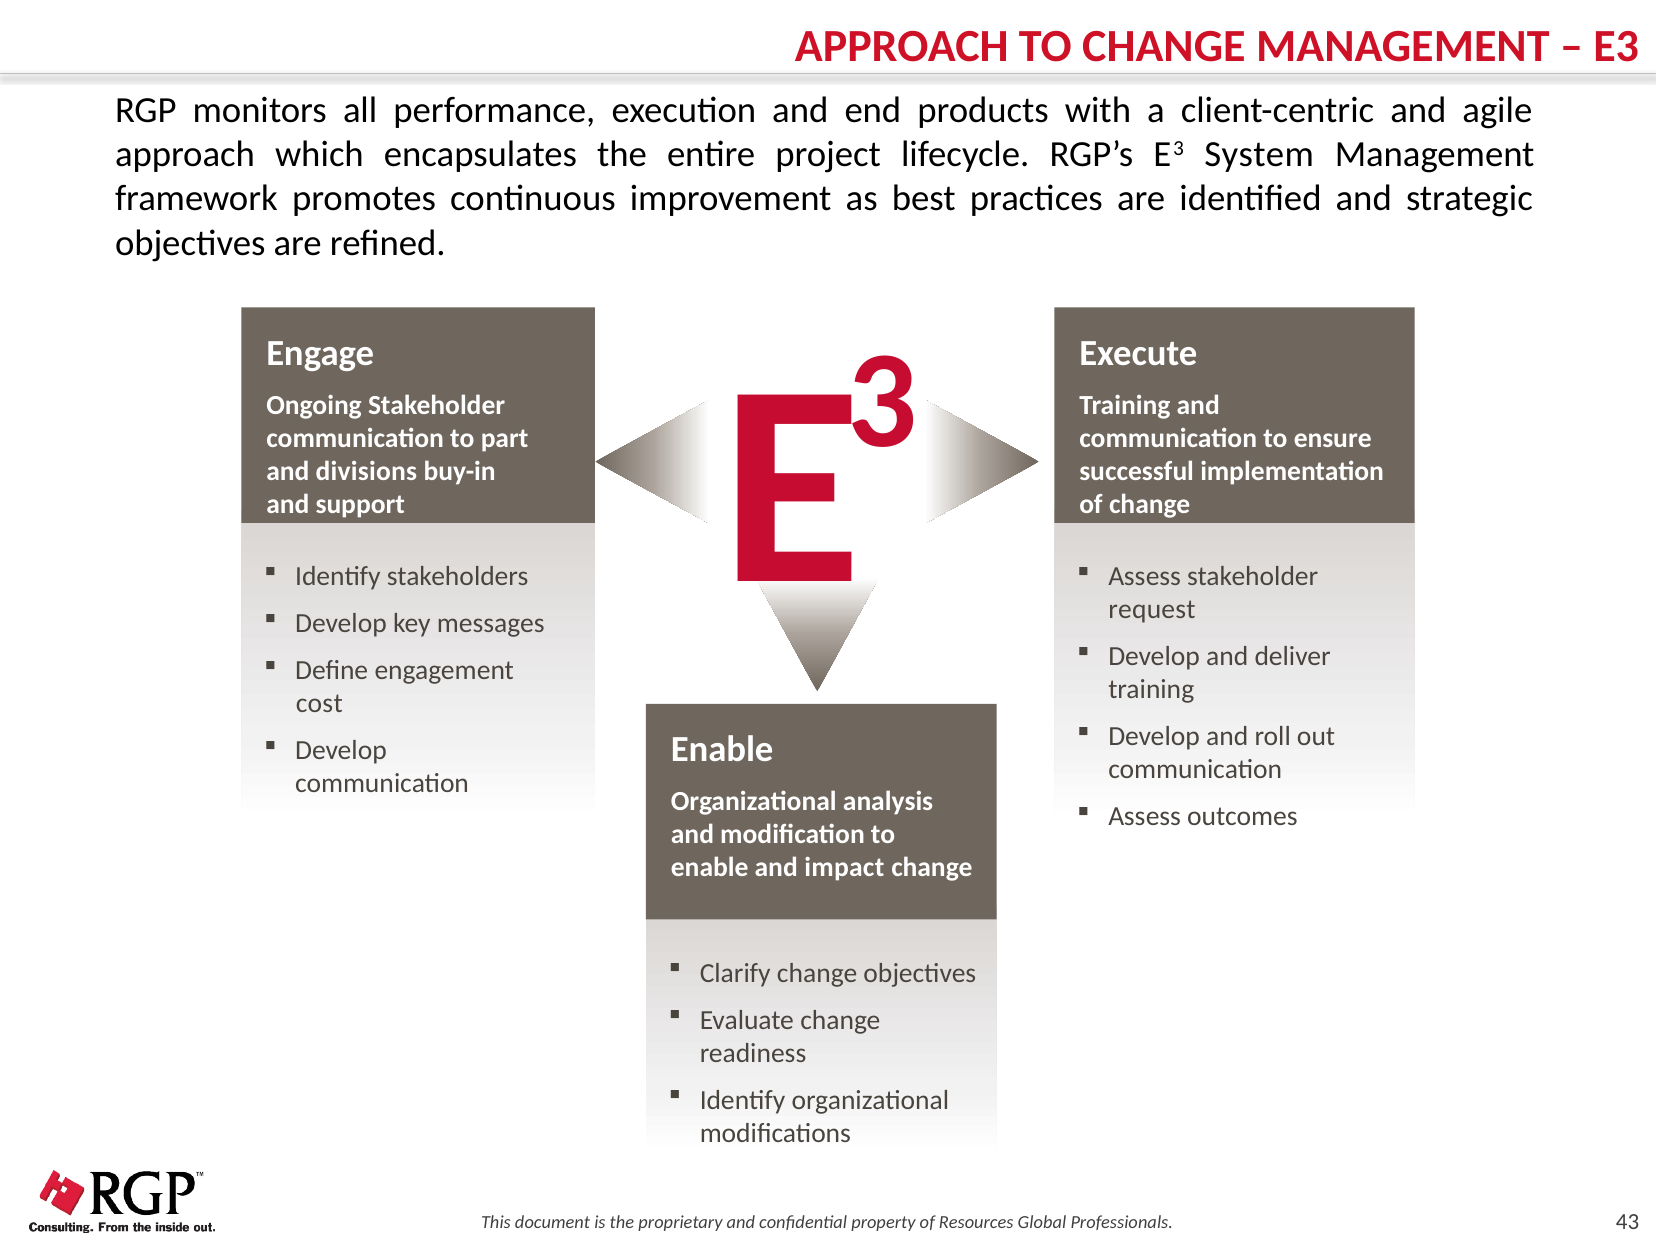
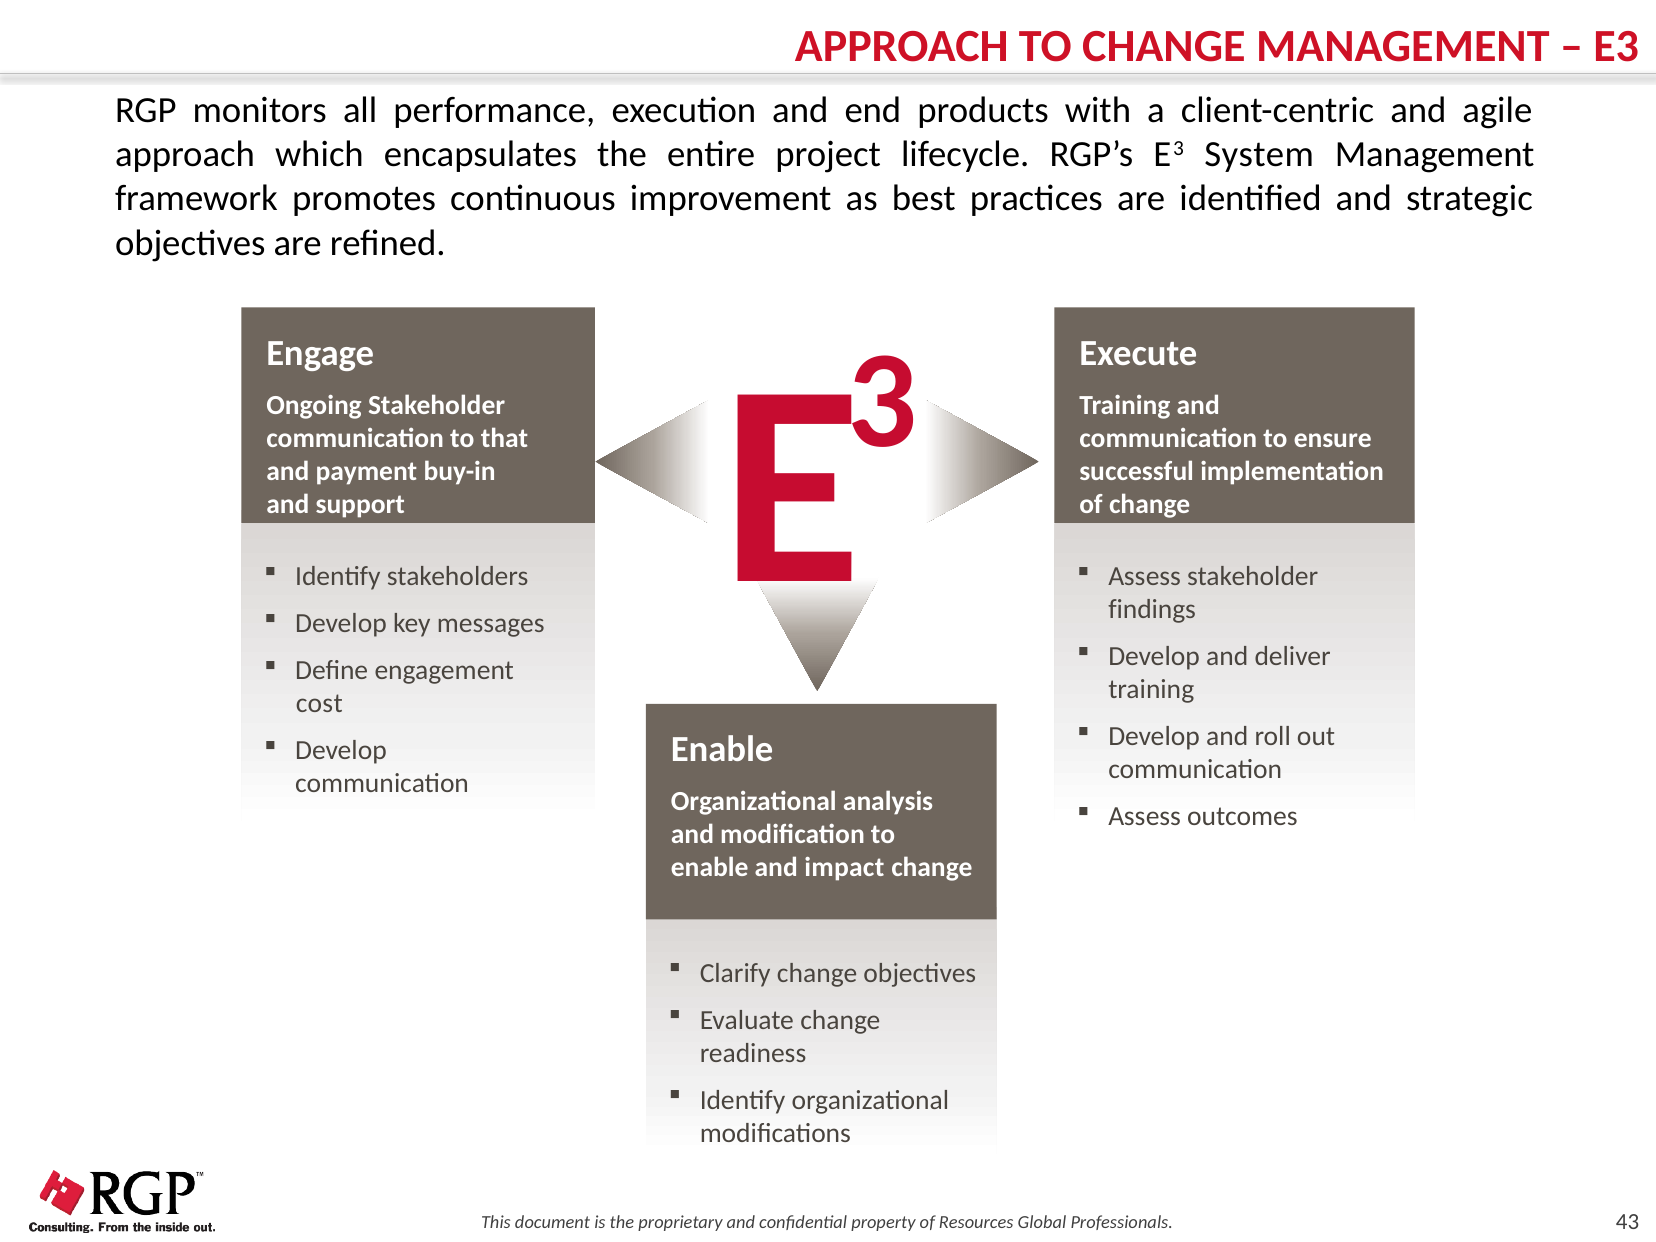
part: part -> that
divisions: divisions -> payment
request: request -> findings
